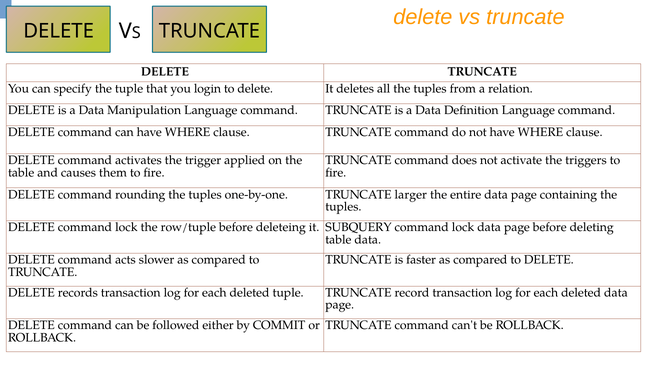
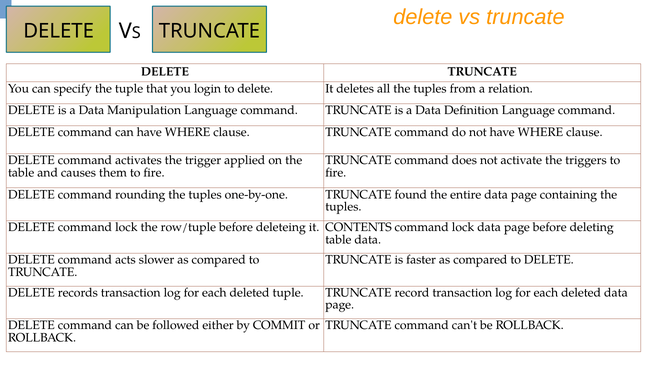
larger: larger -> found
SUBQUERY: SUBQUERY -> CONTENTS
